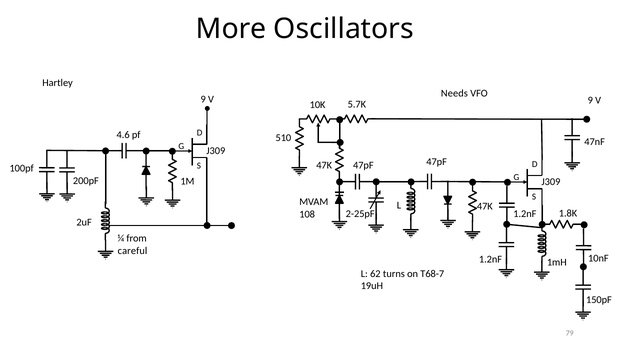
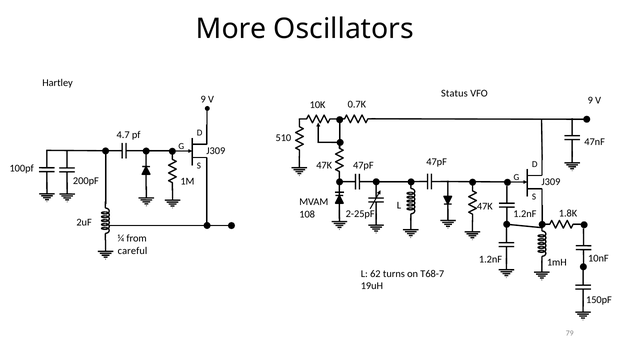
Needs: Needs -> Status
5.7K: 5.7K -> 0.7K
4.6: 4.6 -> 4.7
